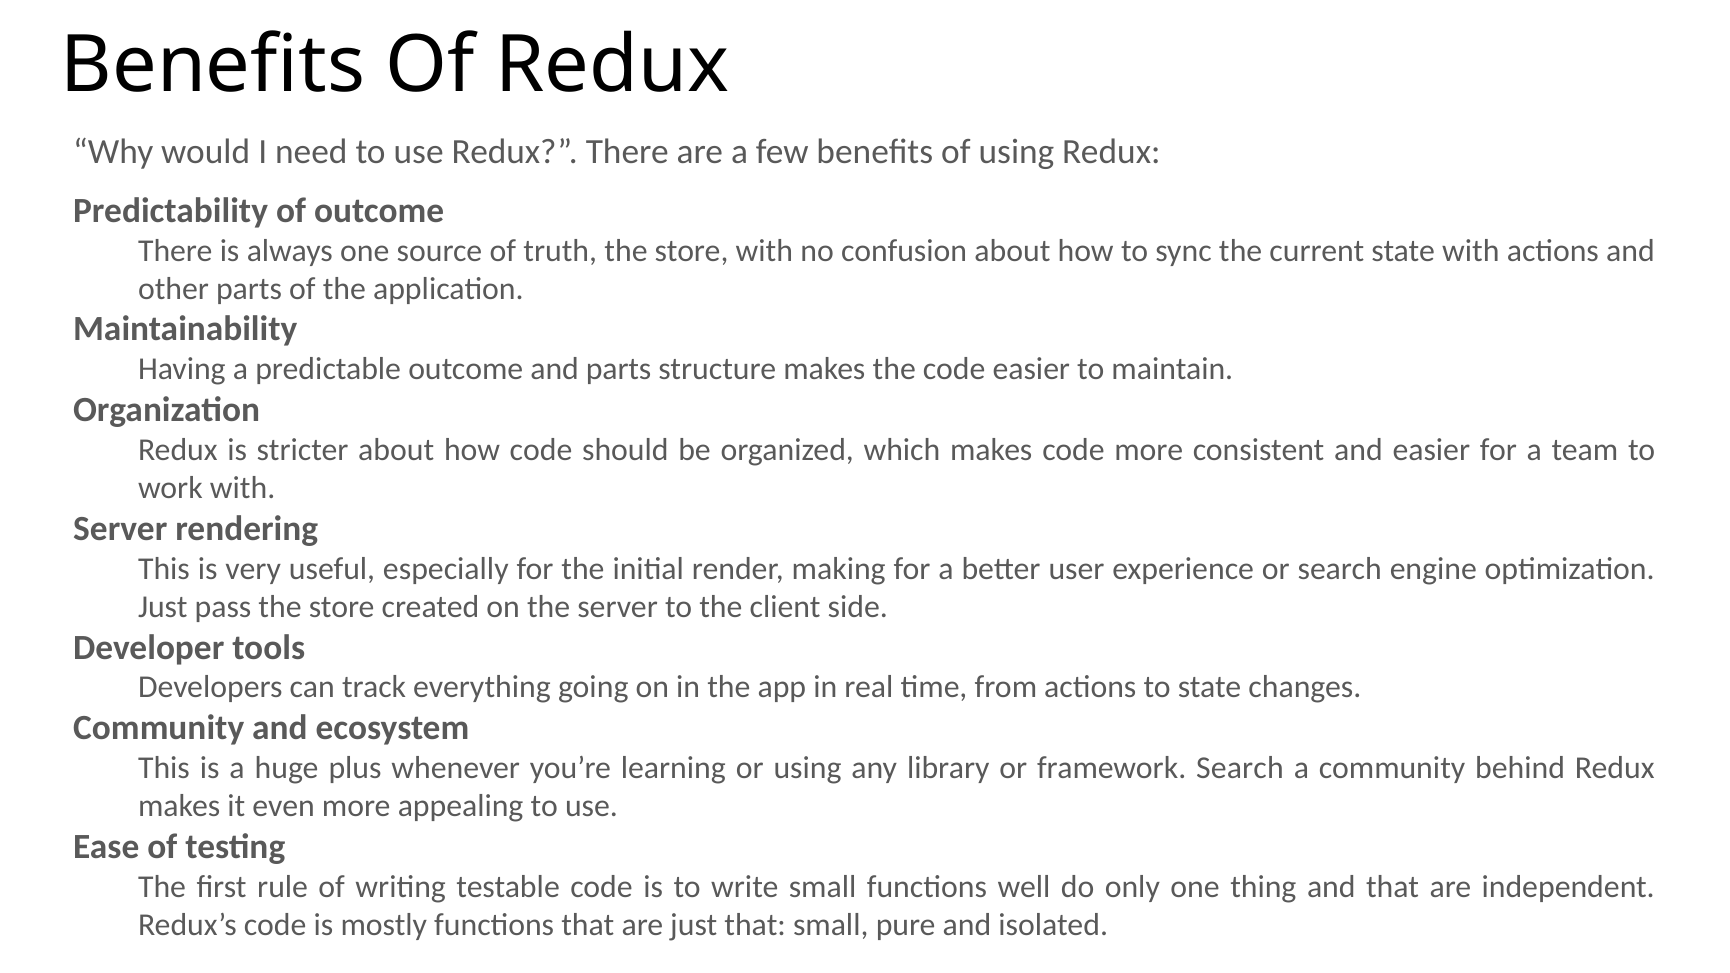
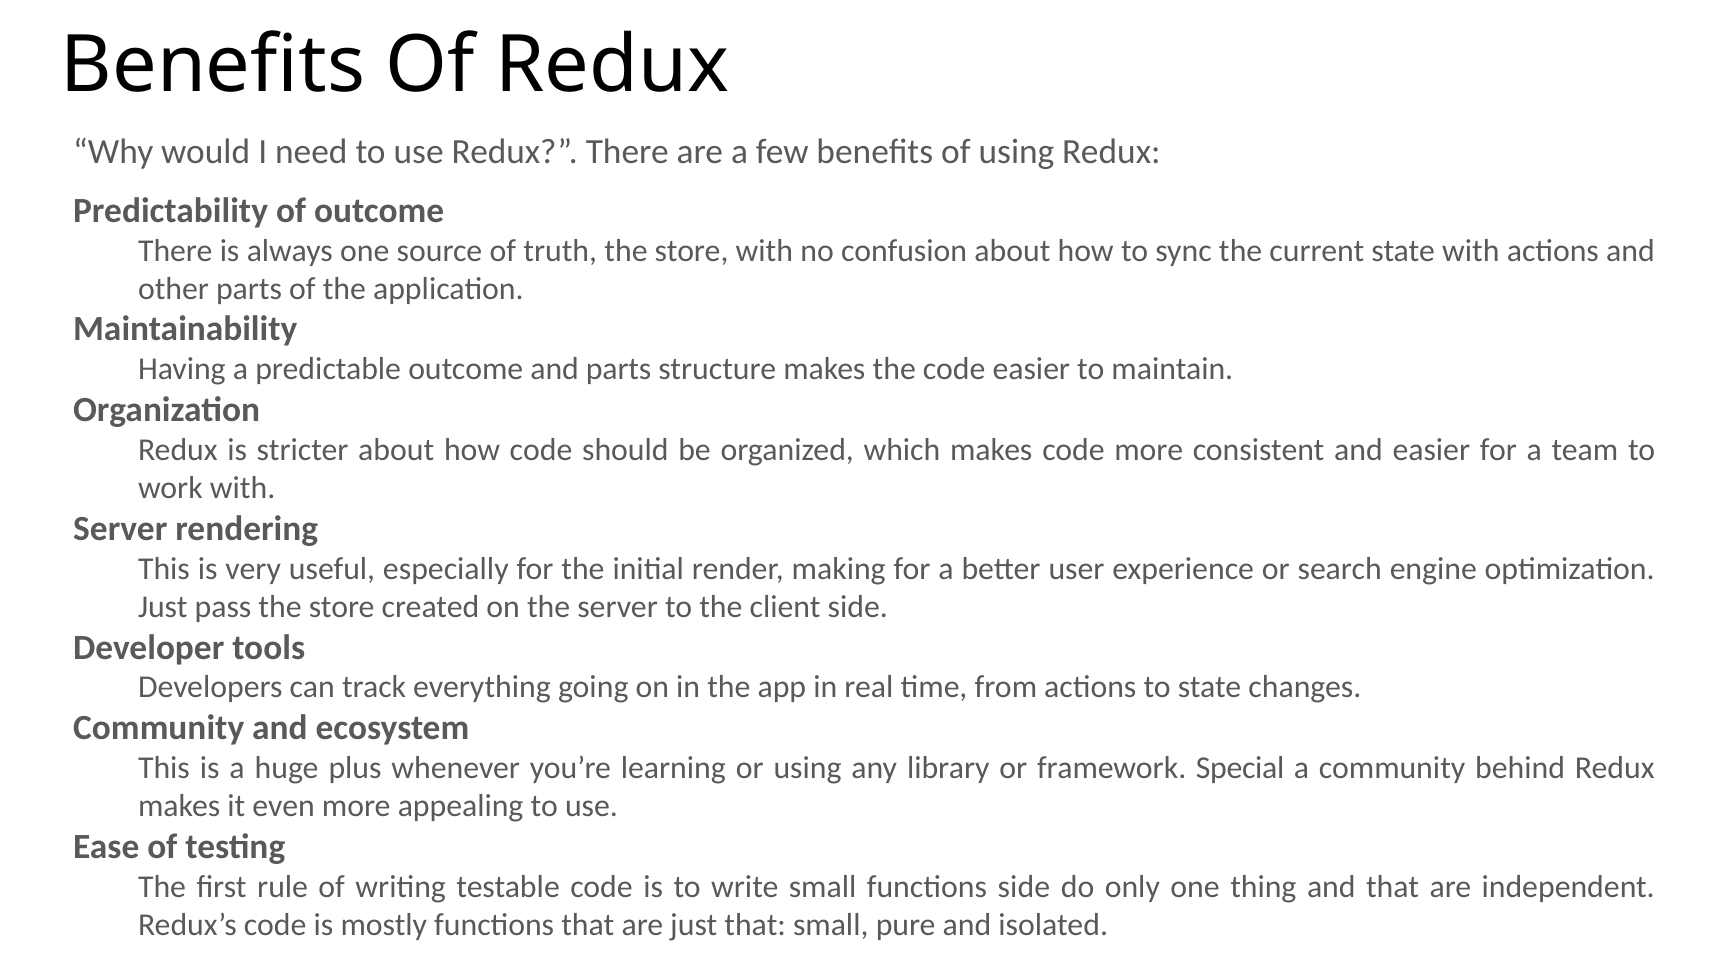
framework Search: Search -> Special
functions well: well -> side
